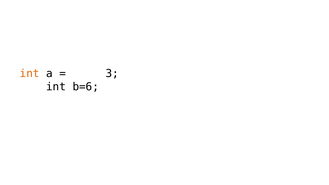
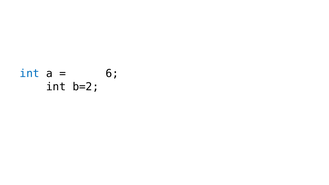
int at (30, 74) colour: orange -> blue
3: 3 -> 6
b=6: b=6 -> b=2
